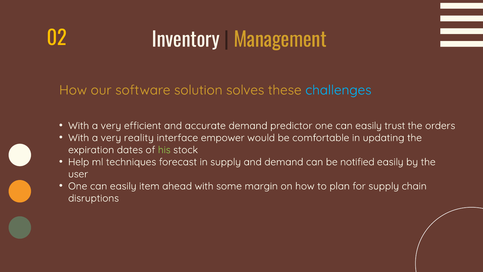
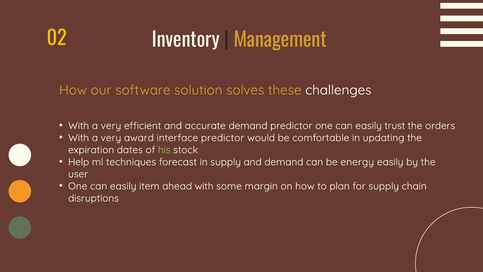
challenges colour: light blue -> white
reality: reality -> award
interface empower: empower -> predictor
notified: notified -> energy
